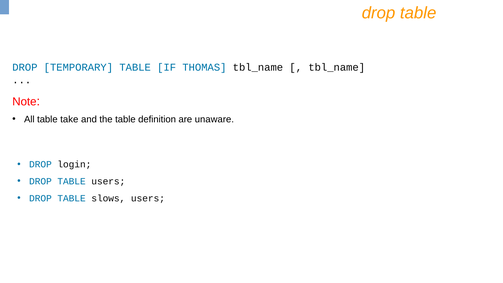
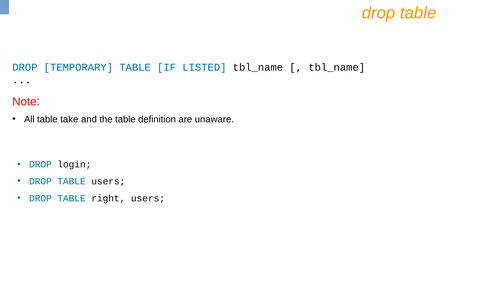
THOMAS: THOMAS -> LISTED
slows: slows -> right
